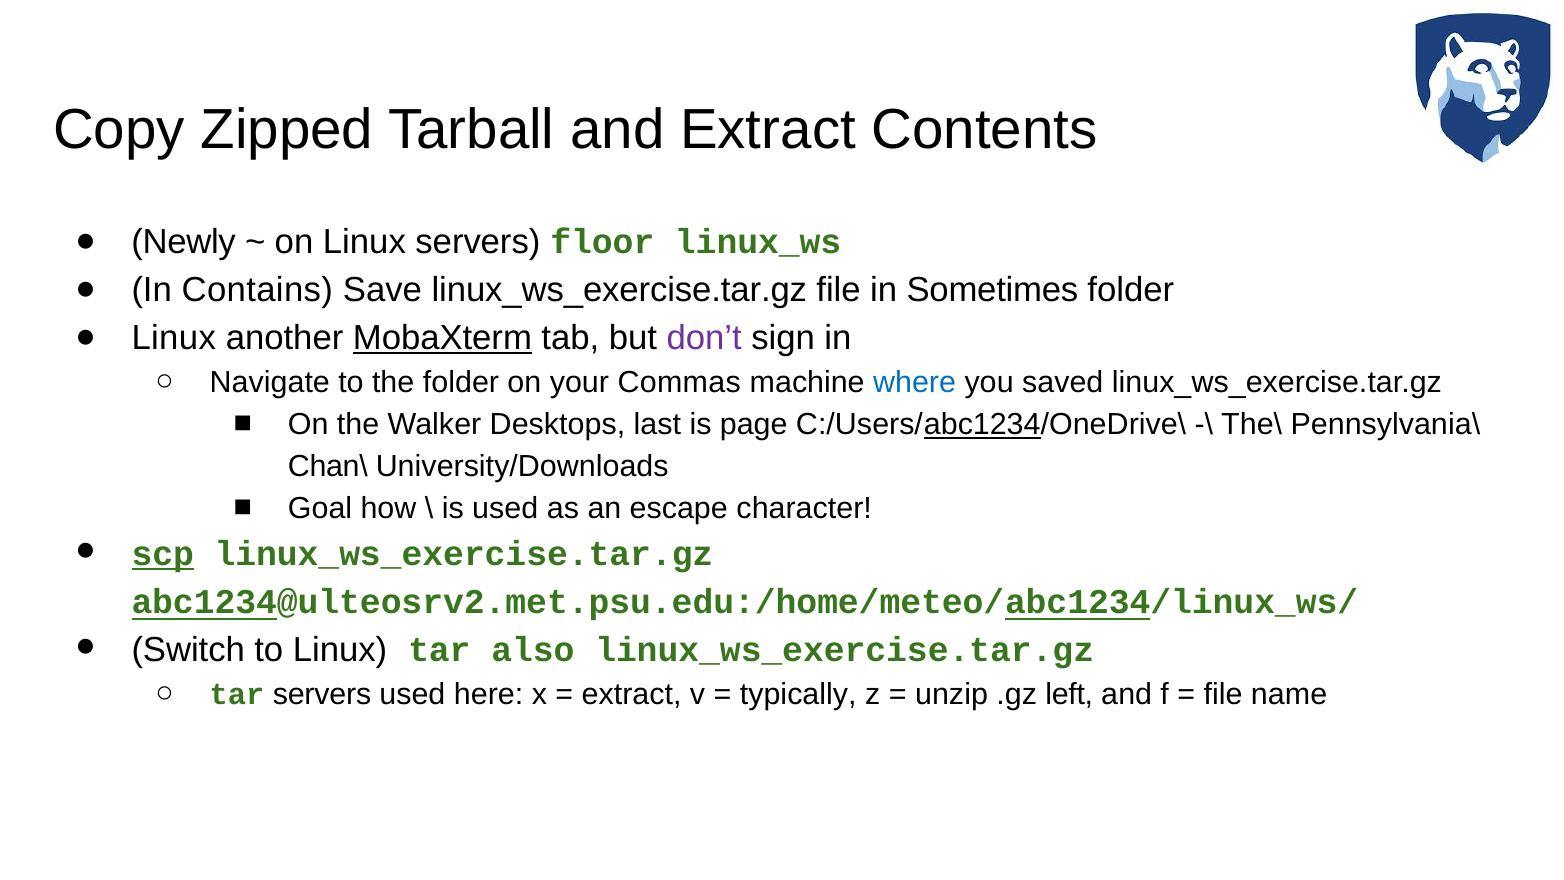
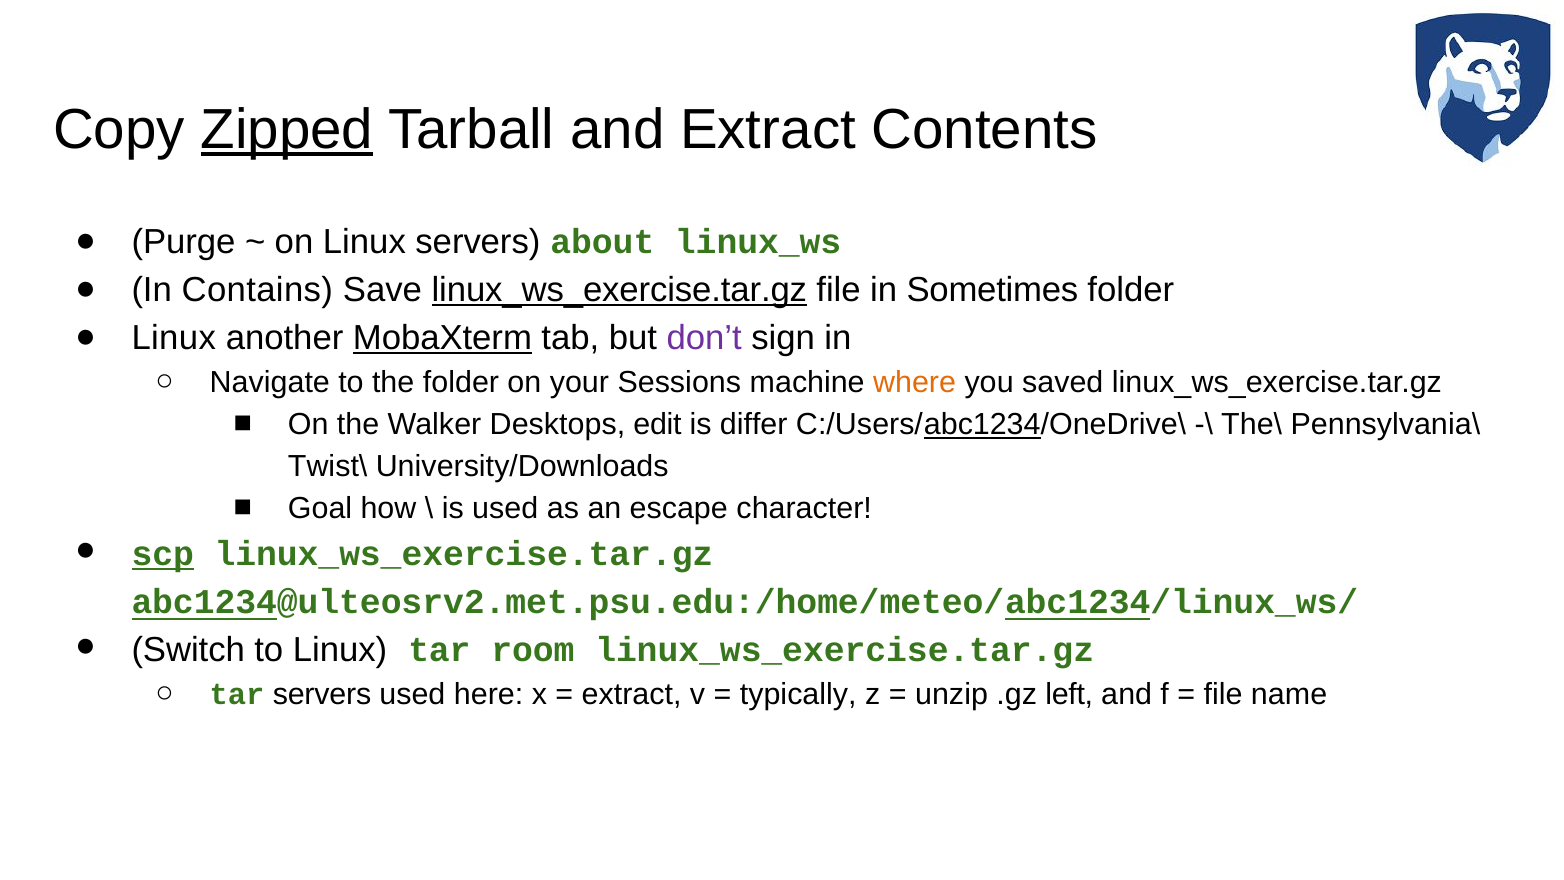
Zipped underline: none -> present
Newly: Newly -> Purge
floor: floor -> about
linux_ws_exercise.tar.gz at (619, 290) underline: none -> present
Commas: Commas -> Sessions
where colour: blue -> orange
last: last -> edit
page: page -> differ
Chan\: Chan\ -> Twist\
also: also -> room
